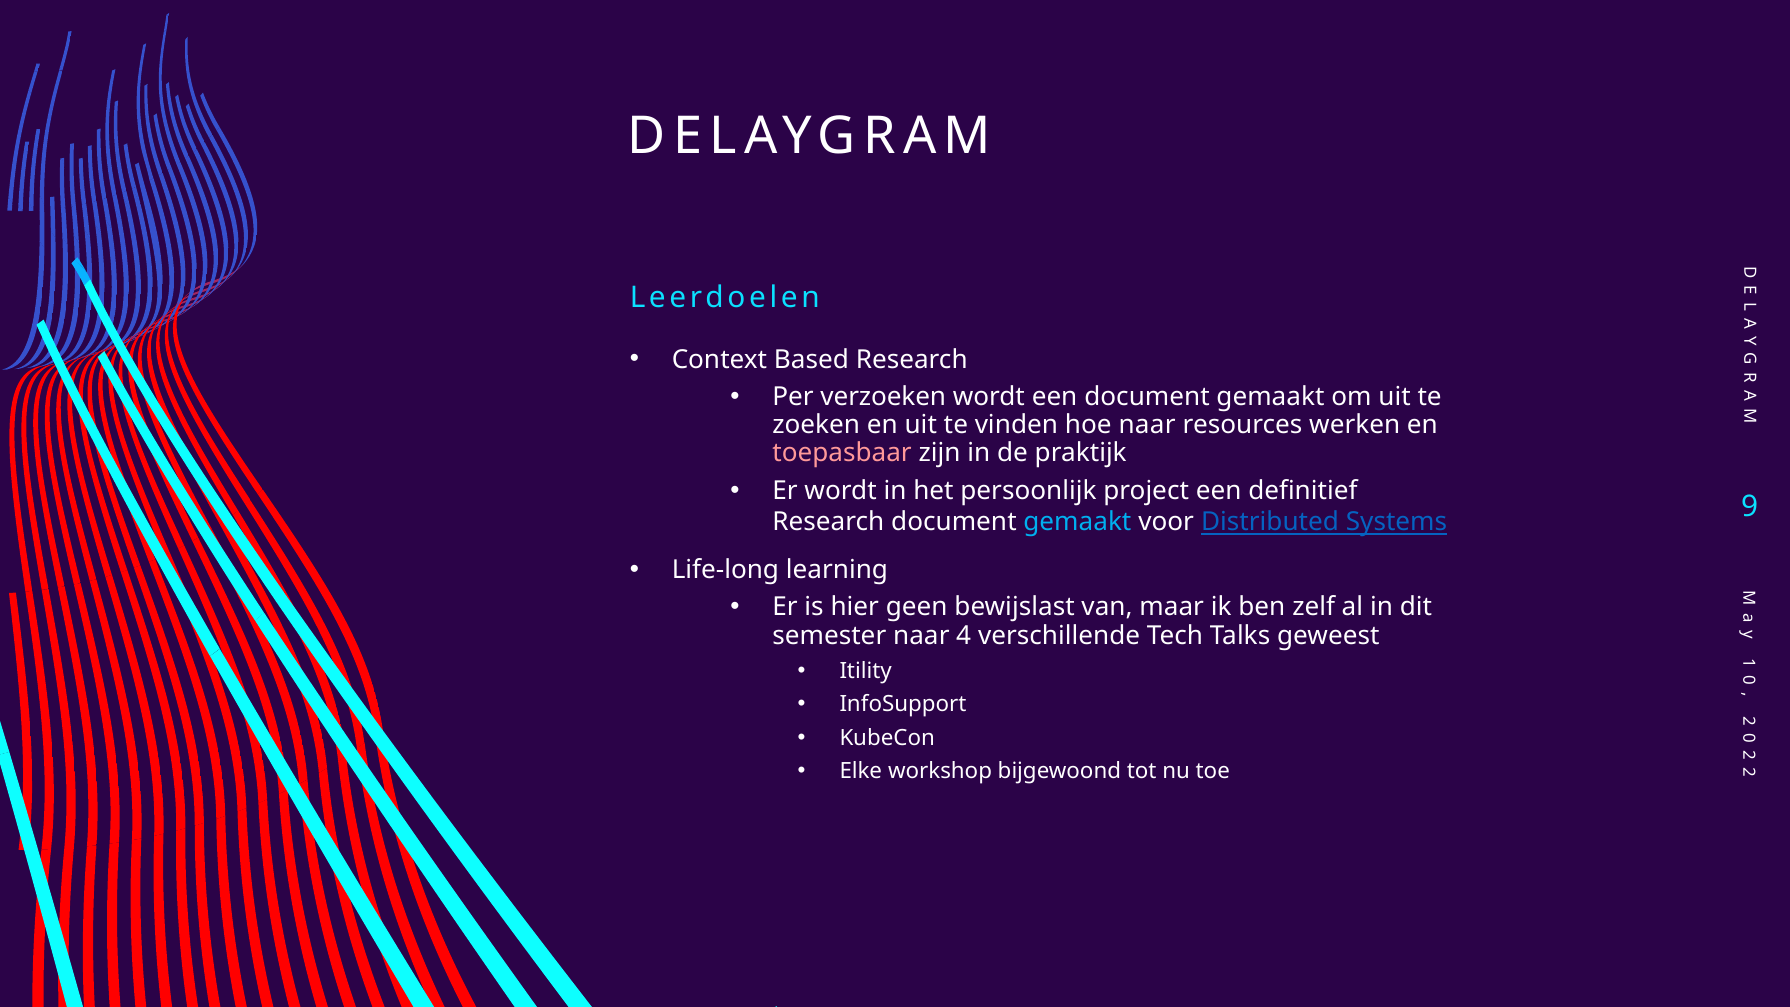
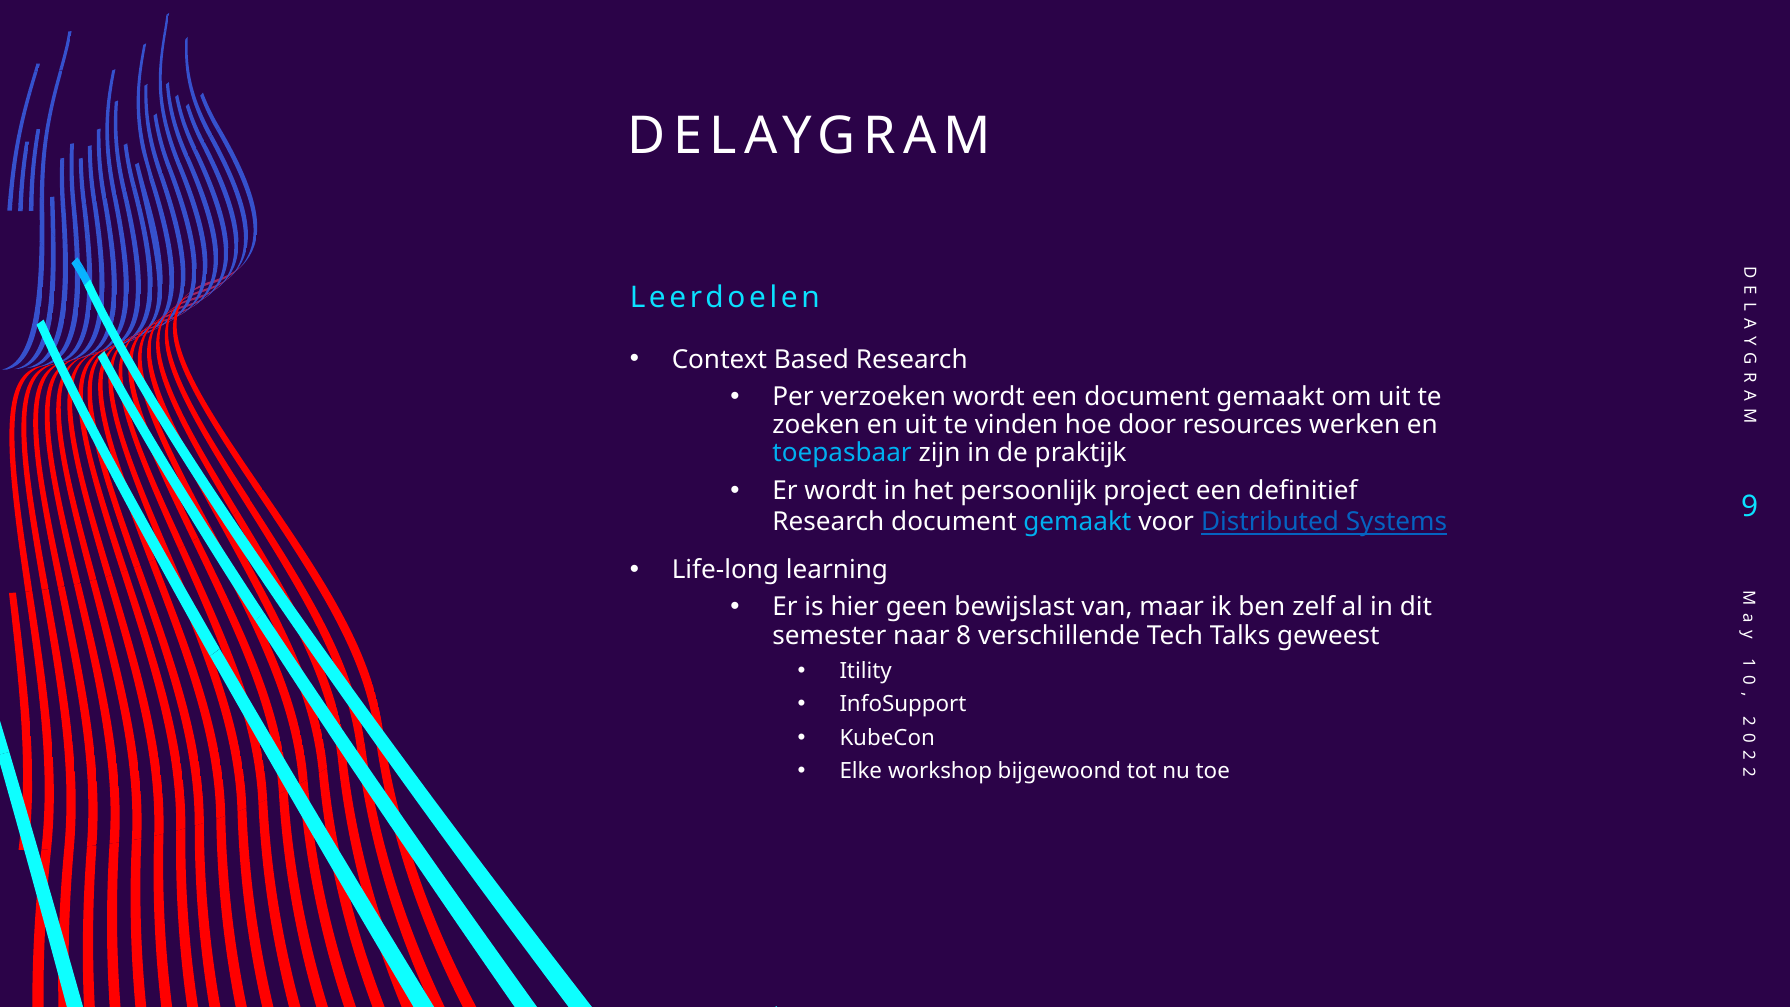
hoe naar: naar -> door
toepasbaar colour: pink -> light blue
4: 4 -> 8
